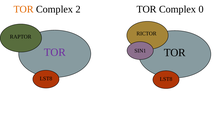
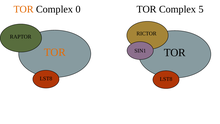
2: 2 -> 0
0: 0 -> 5
TOR at (55, 52) colour: purple -> orange
